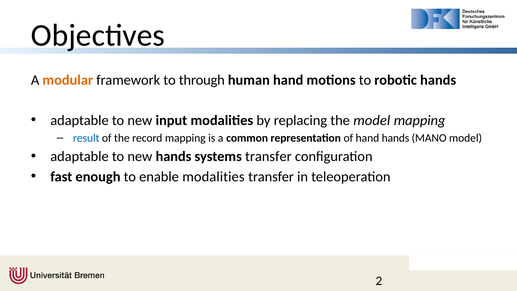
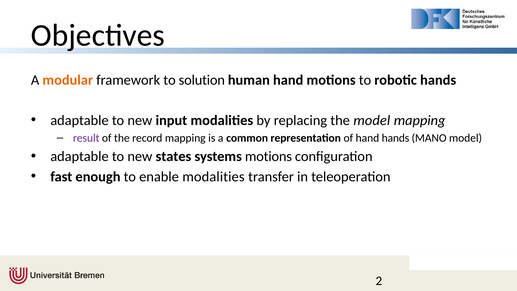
through: through -> solution
result colour: blue -> purple
new hands: hands -> states
systems transfer: transfer -> motions
